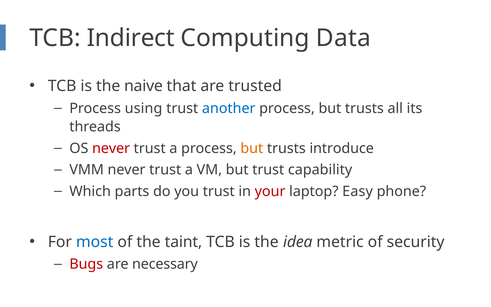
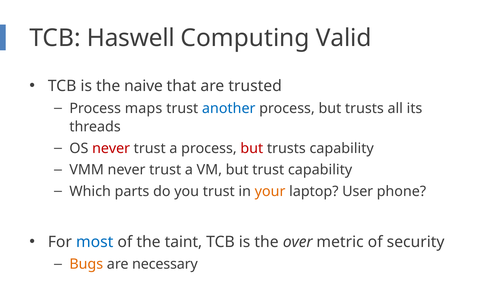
Indirect: Indirect -> Haswell
Data: Data -> Valid
using: using -> maps
but at (252, 148) colour: orange -> red
trusts introduce: introduce -> capability
your colour: red -> orange
Easy: Easy -> User
idea: idea -> over
Bugs colour: red -> orange
